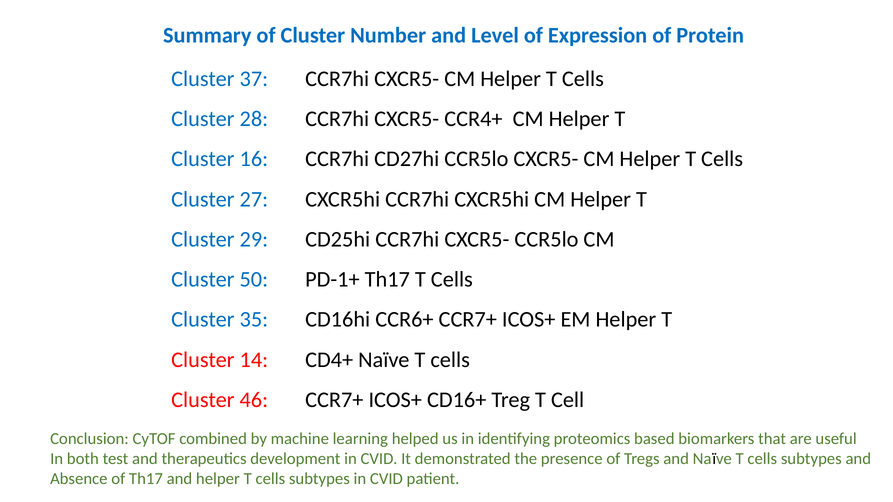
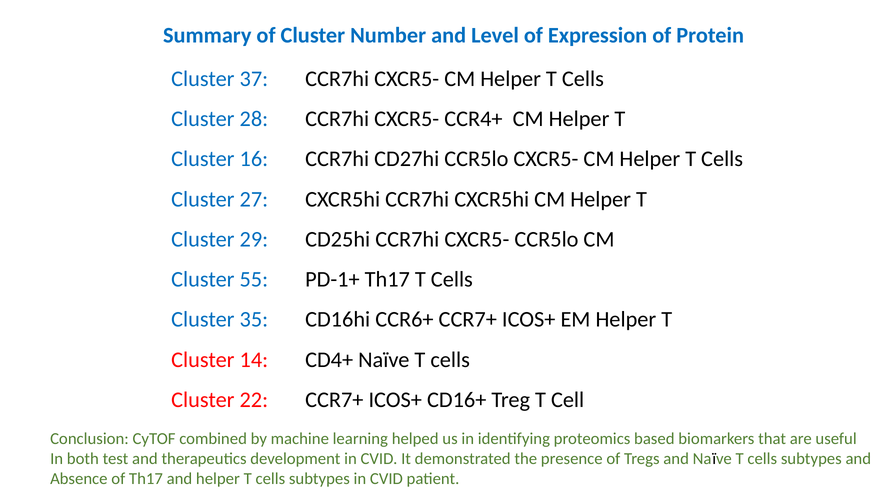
50: 50 -> 55
46: 46 -> 22
